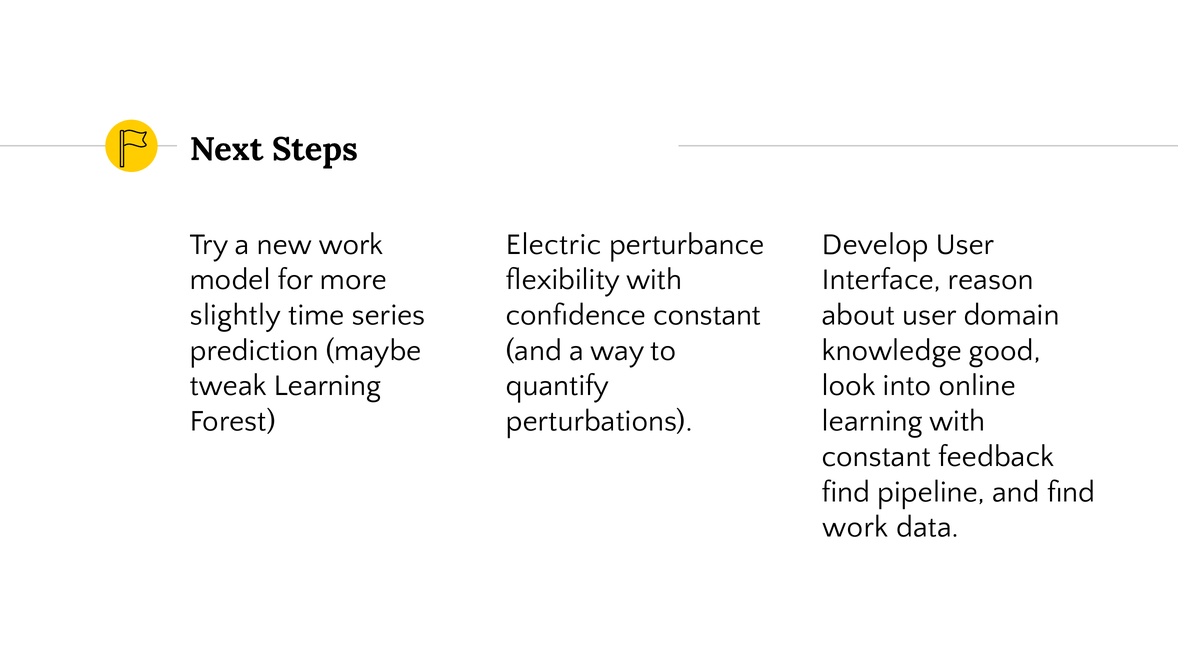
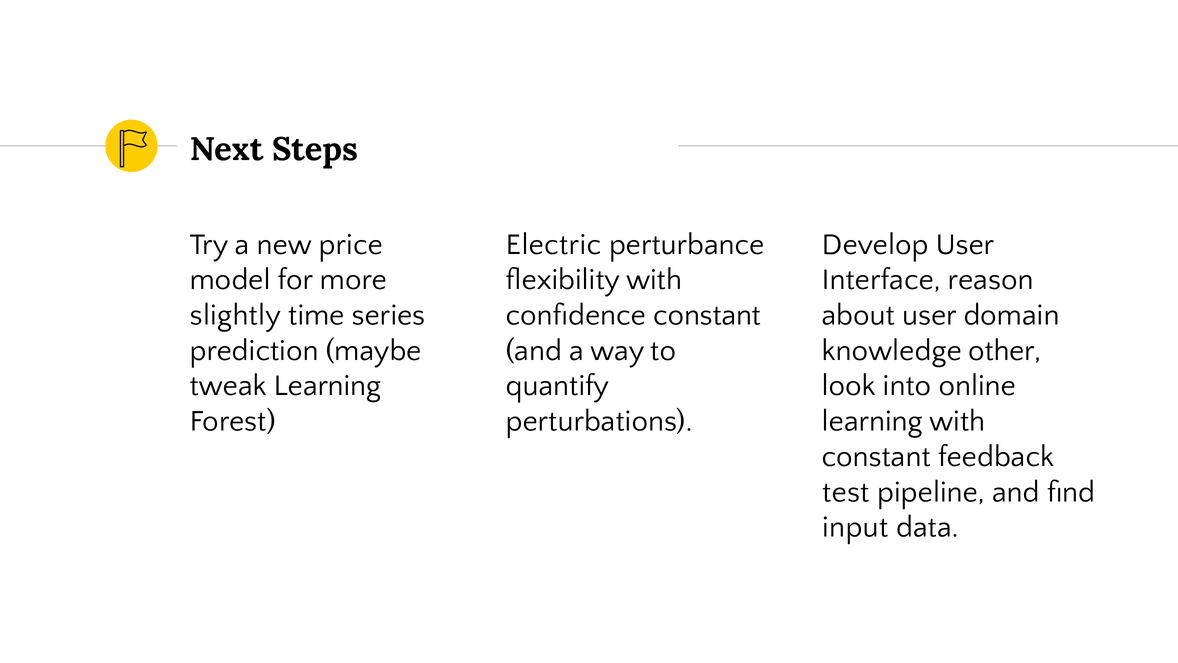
new work: work -> price
good: good -> other
find at (846, 492): find -> test
work at (855, 527): work -> input
